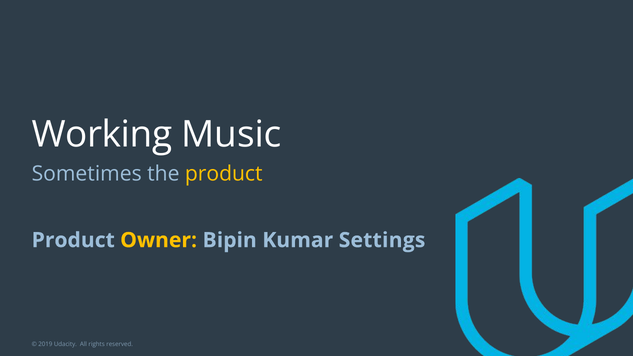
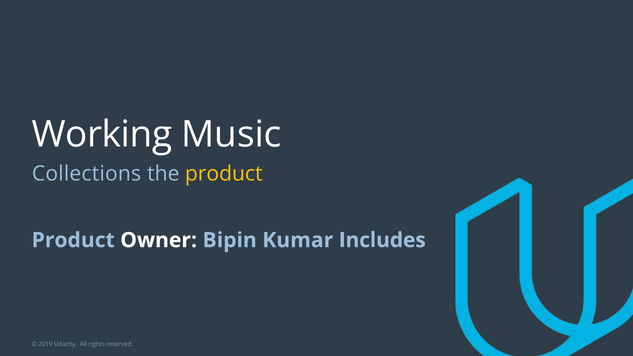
Sometimes: Sometimes -> Collections
Owner colour: yellow -> white
Settings: Settings -> Includes
